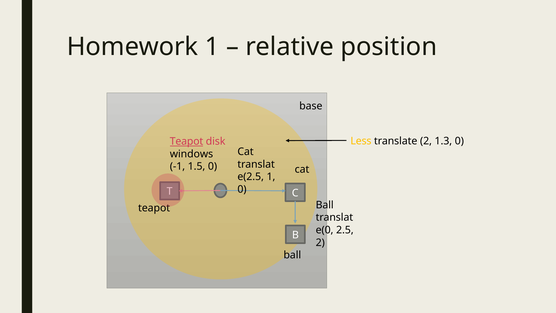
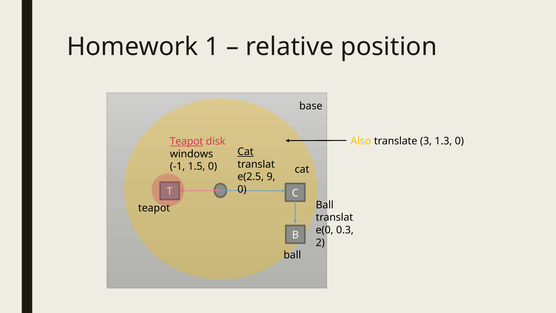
Less: Less -> Also
translate 2: 2 -> 3
Cat at (246, 152) underline: none -> present
1 at (271, 177): 1 -> 9
2.5: 2.5 -> 0.3
